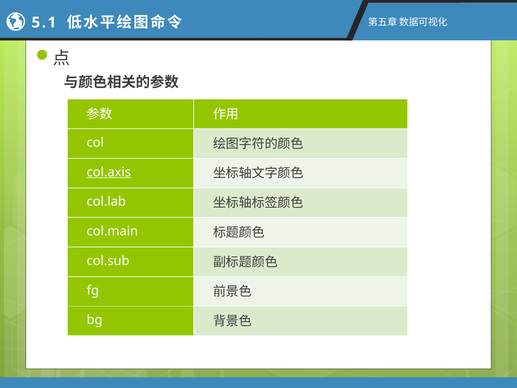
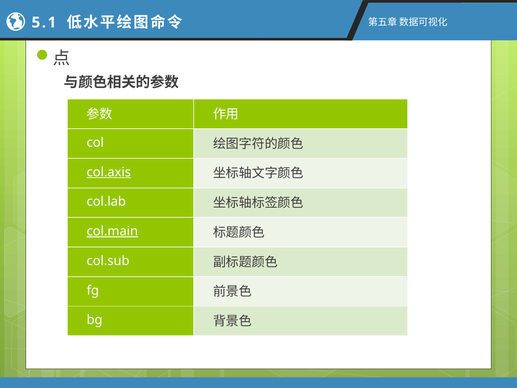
col.main underline: none -> present
